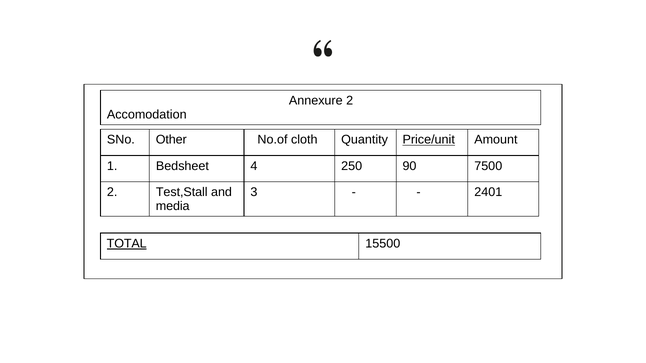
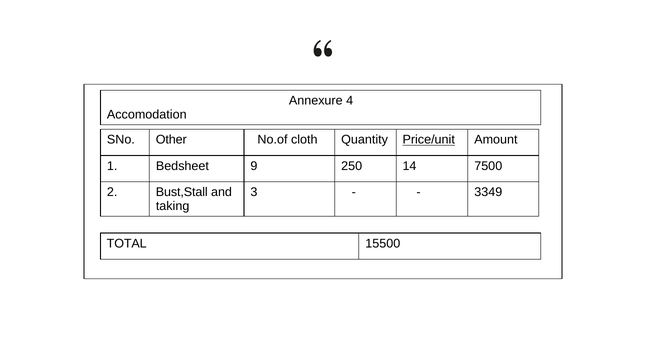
Annexure 2: 2 -> 4
4: 4 -> 9
90: 90 -> 14
Test,Stall: Test,Stall -> Bust,Stall
2401: 2401 -> 3349
media: media -> taking
TOTAL underline: present -> none
